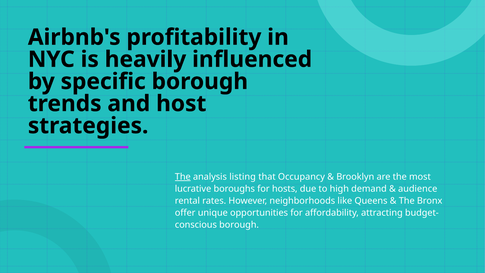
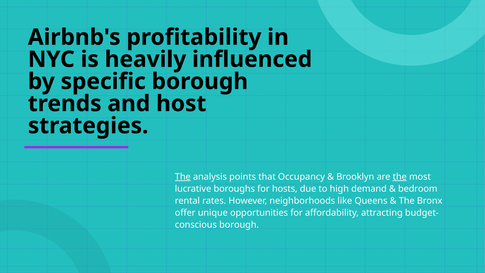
listing: listing -> points
the at (400, 177) underline: none -> present
audience: audience -> bedroom
